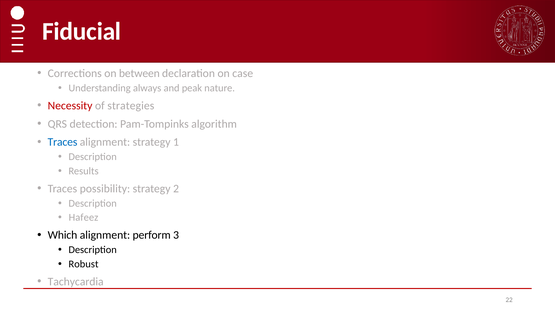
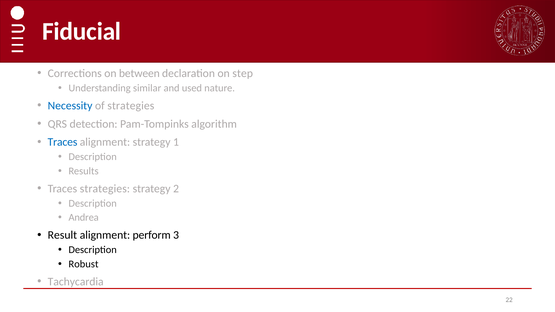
case: case -> step
always: always -> similar
peak: peak -> used
Necessity colour: red -> blue
Traces possibility: possibility -> strategies
Hafeez: Hafeez -> Andrea
Which: Which -> Result
